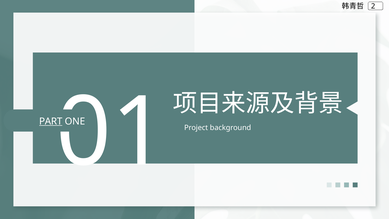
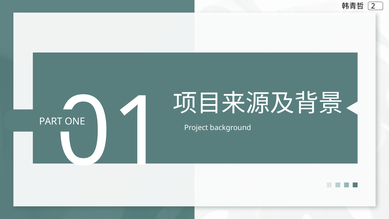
PART underline: present -> none
